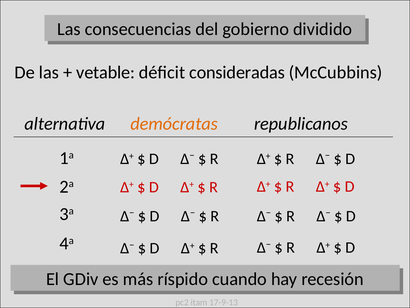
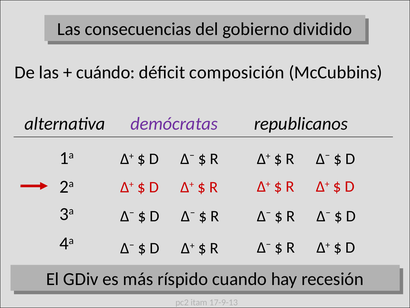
vetable: vetable -> cuándo
consideradas: consideradas -> composición
demócratas colour: orange -> purple
